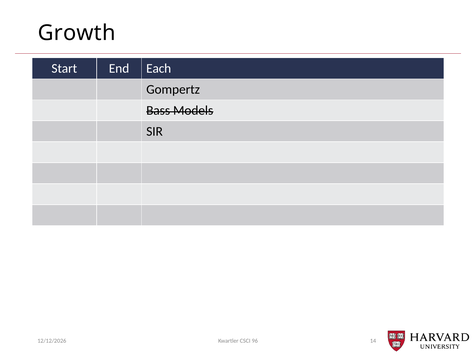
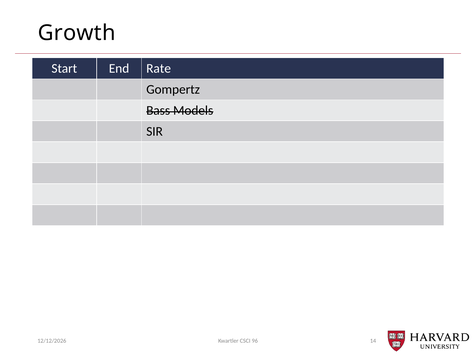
Each: Each -> Rate
